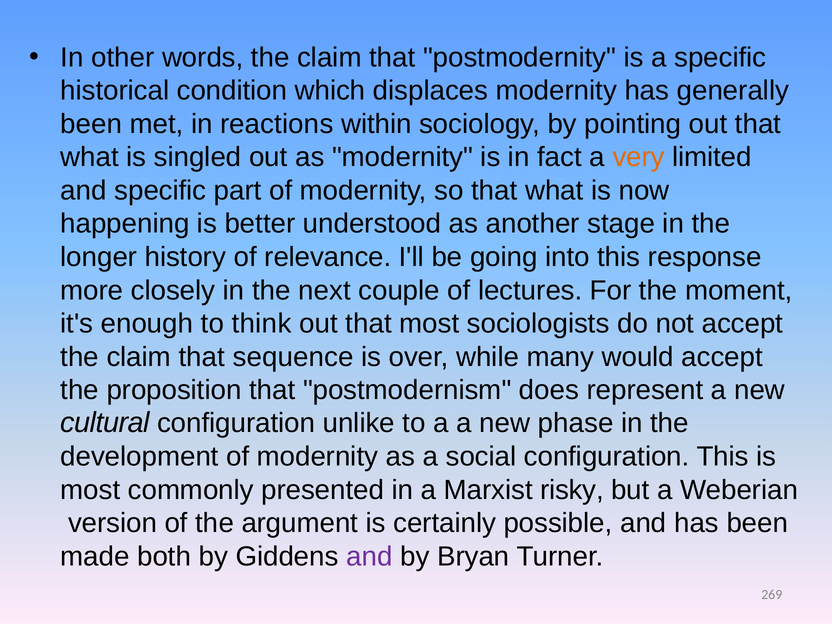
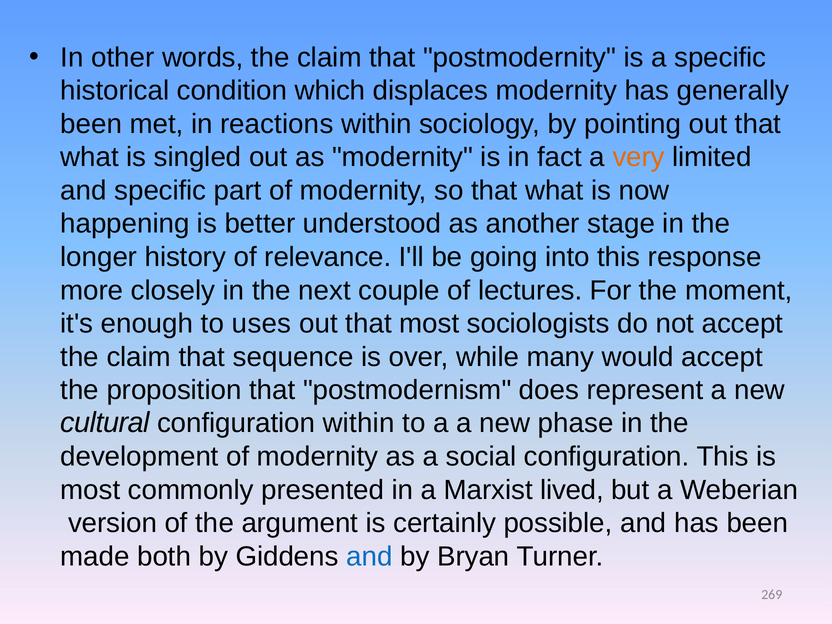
think: think -> uses
configuration unlike: unlike -> within
risky: risky -> lived
and at (369, 557) colour: purple -> blue
